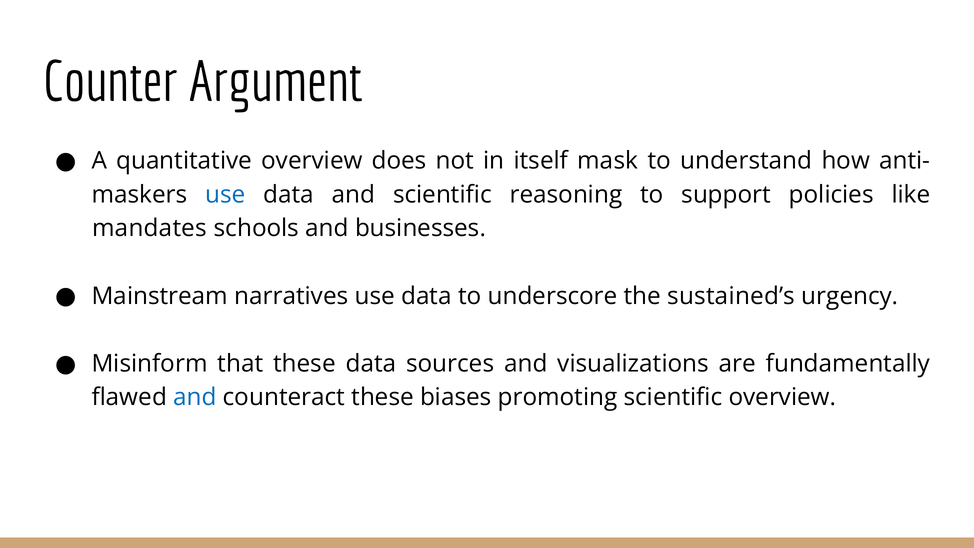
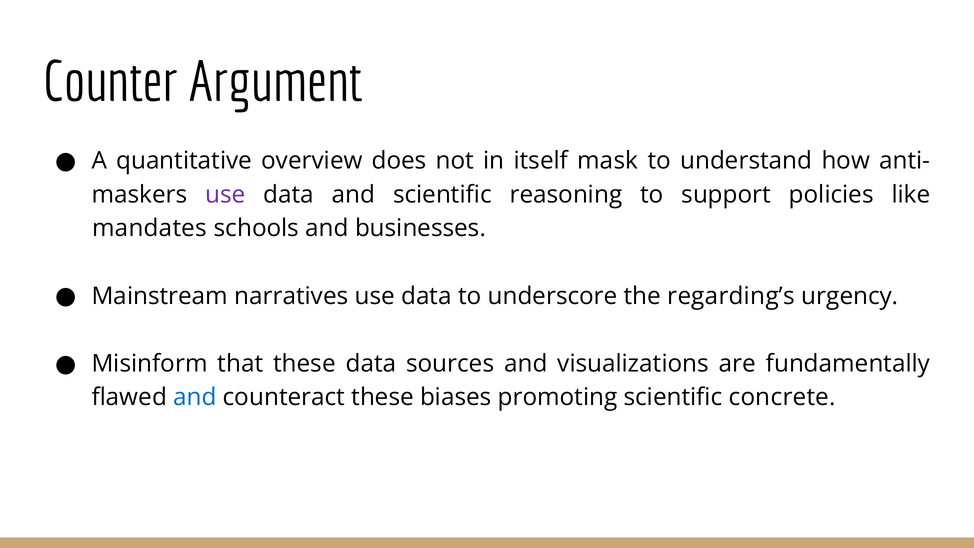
use at (225, 195) colour: blue -> purple
sustained’s: sustained’s -> regarding’s
scientific overview: overview -> concrete
